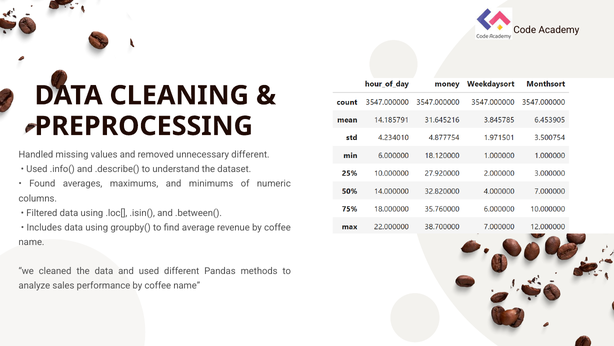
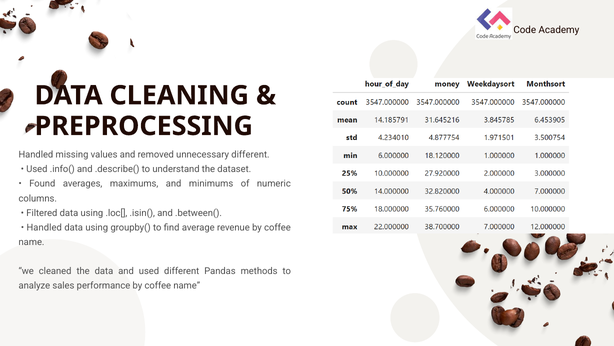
Includes at (44, 227): Includes -> Handled
